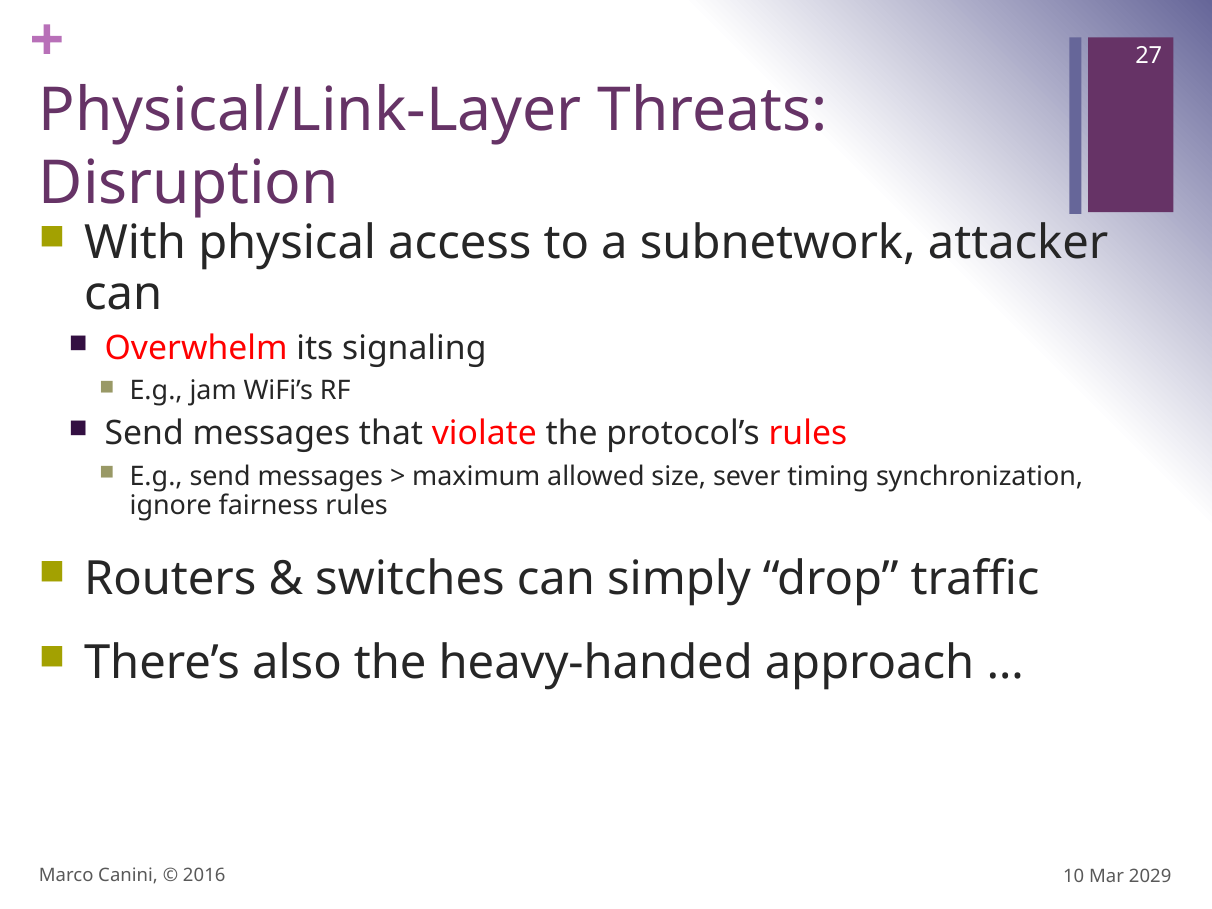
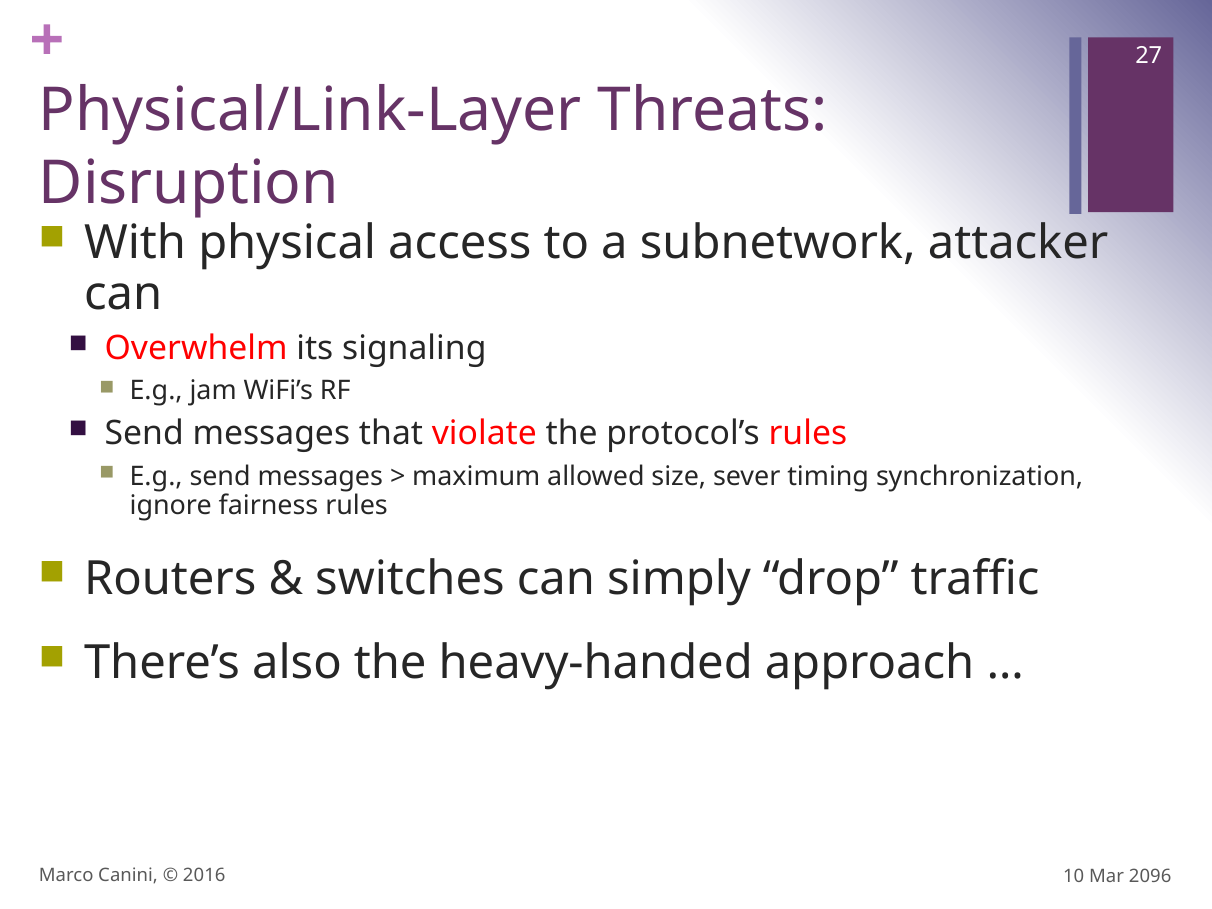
2029: 2029 -> 2096
